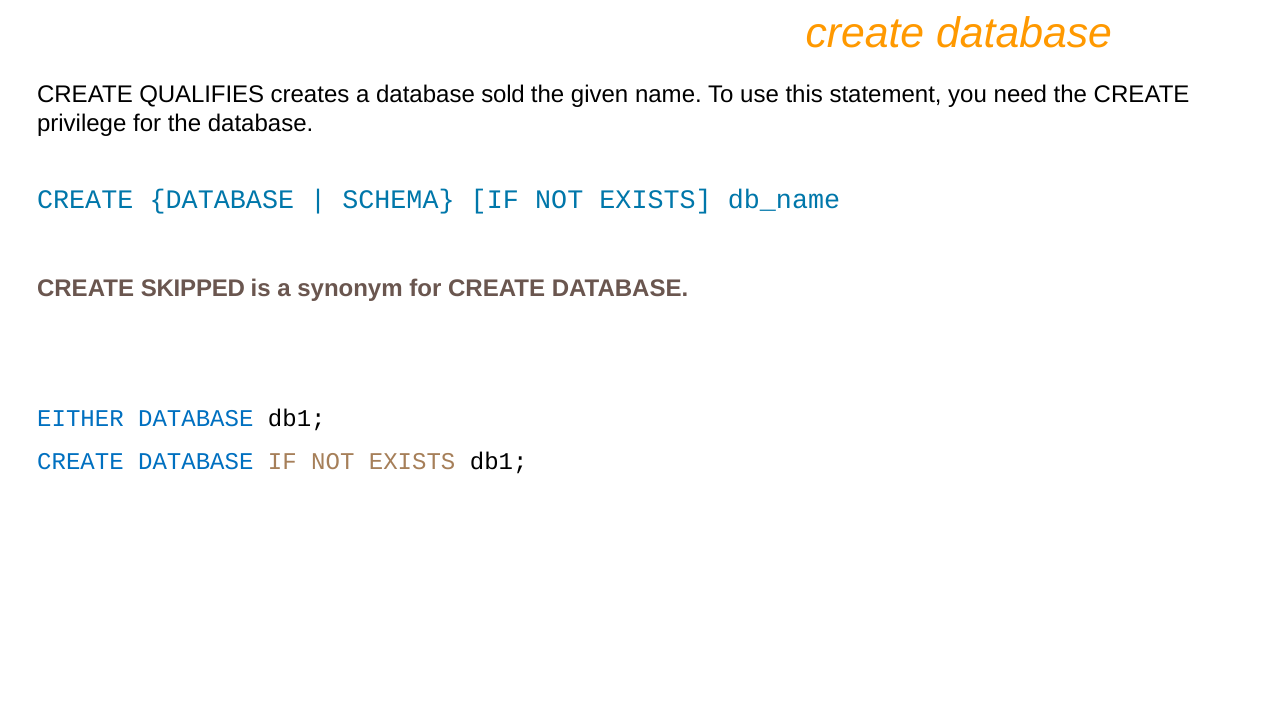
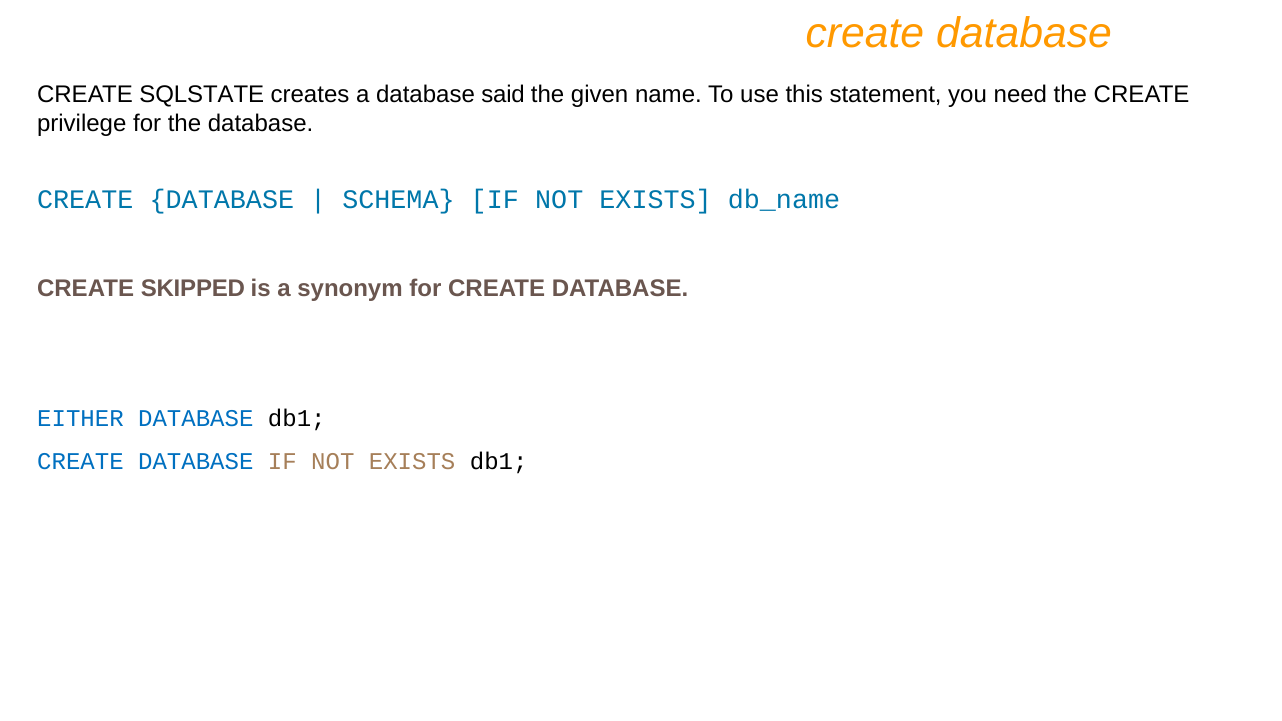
QUALIFIES: QUALIFIES -> SQLSTATE
sold: sold -> said
